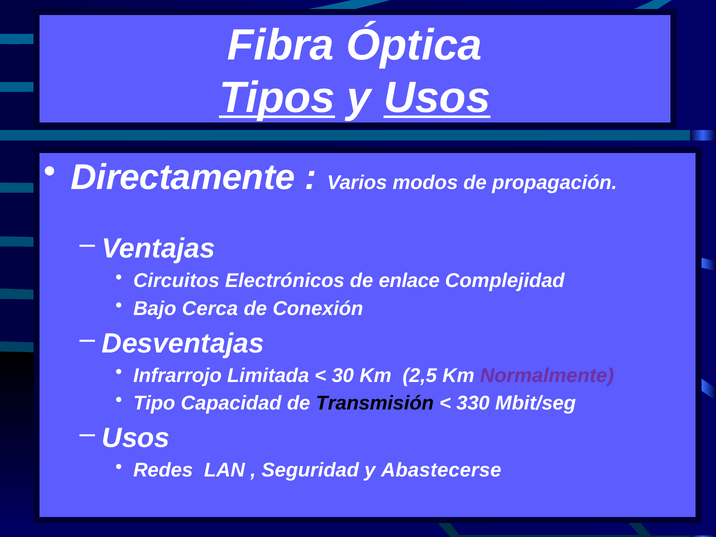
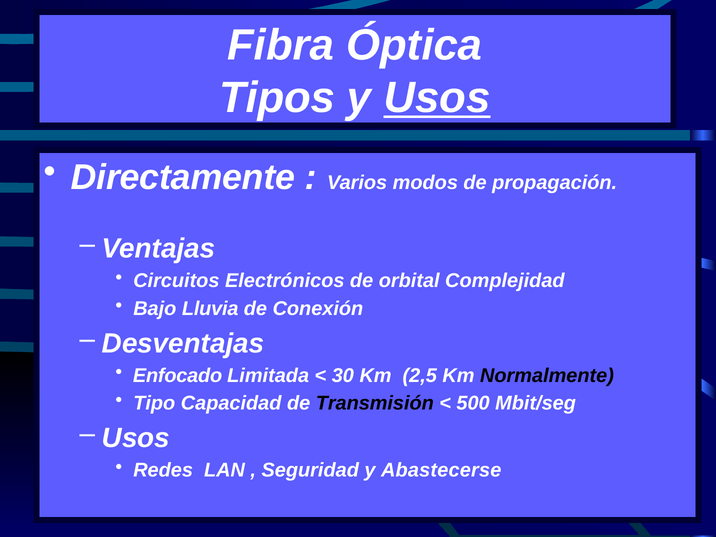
Tipos underline: present -> none
enlace: enlace -> orbital
Cerca: Cerca -> Lluvia
Infrarrojo: Infrarrojo -> Enfocado
Normalmente colour: purple -> black
330: 330 -> 500
